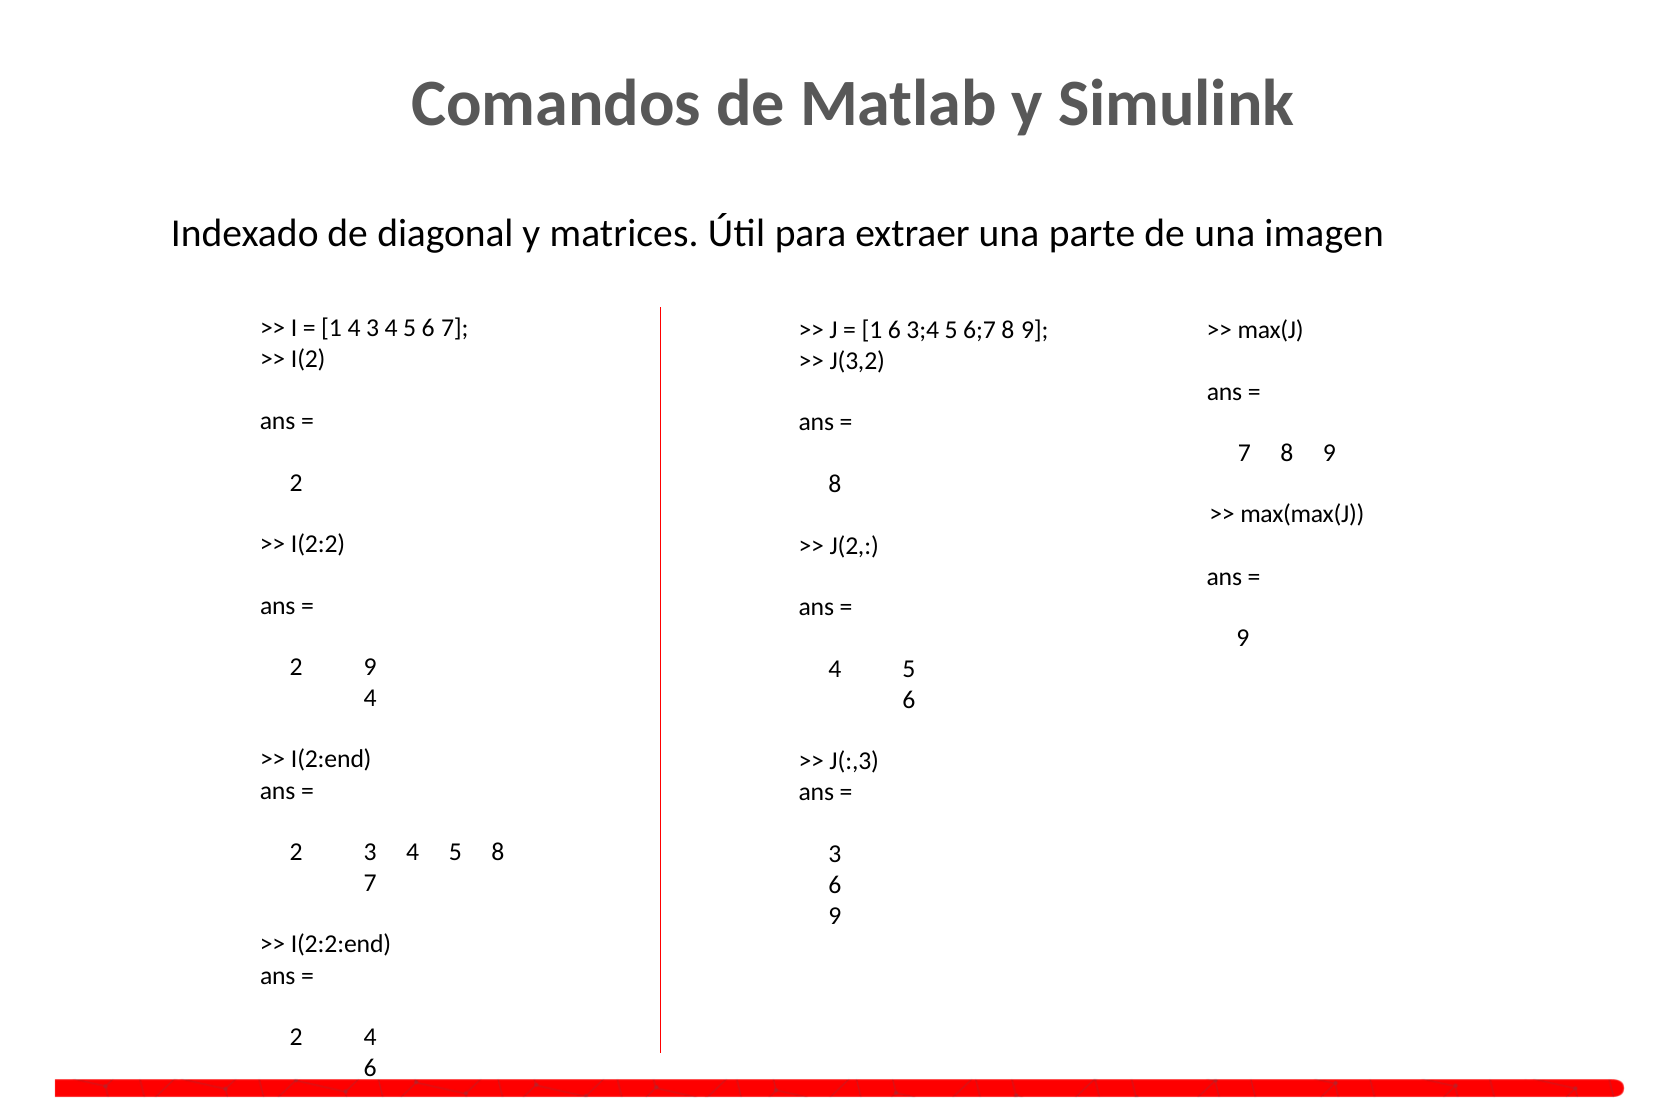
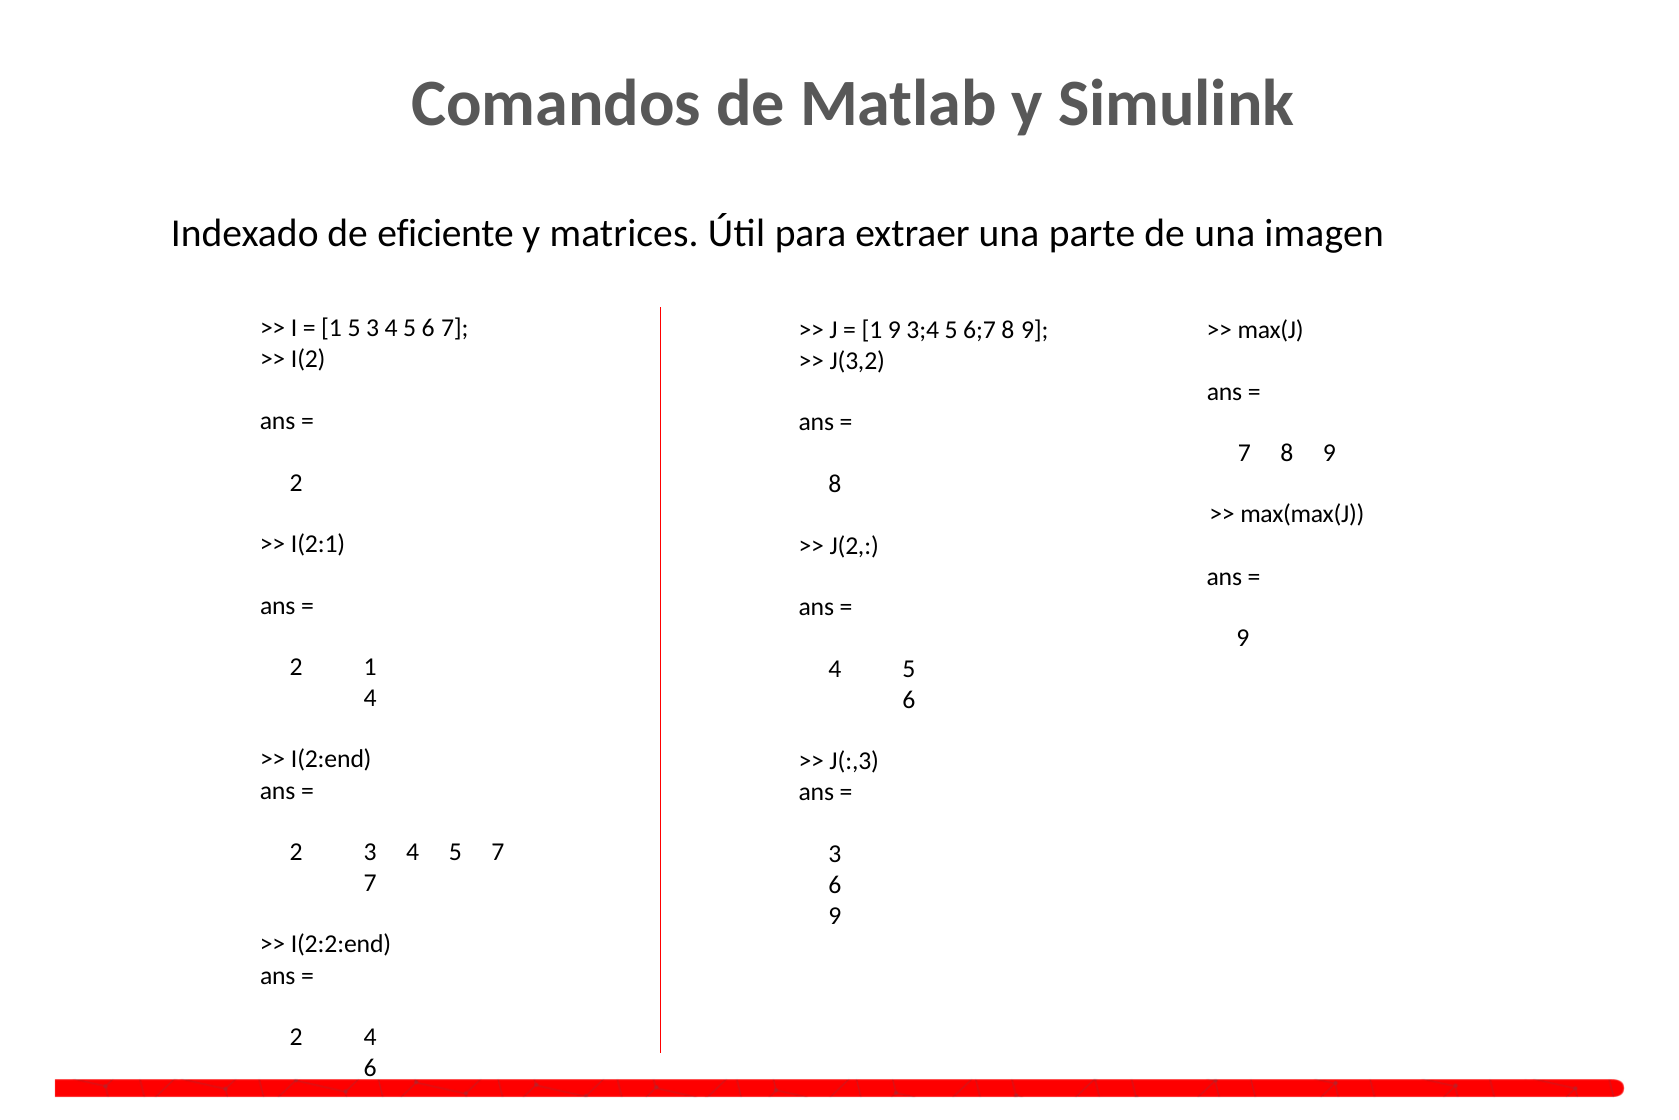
diagonal: diagonal -> eficiente
1 4: 4 -> 5
1 6: 6 -> 9
I(2:2: I(2:2 -> I(2:1
2 9: 9 -> 1
5 8: 8 -> 7
